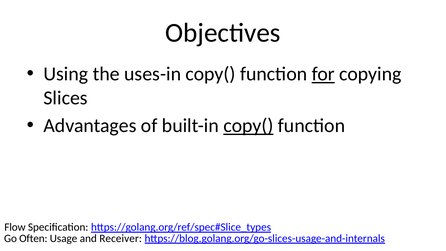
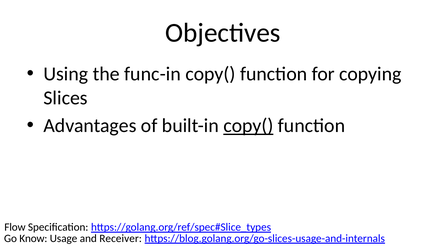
uses-in: uses-in -> func-in
for underline: present -> none
Often: Often -> Know
